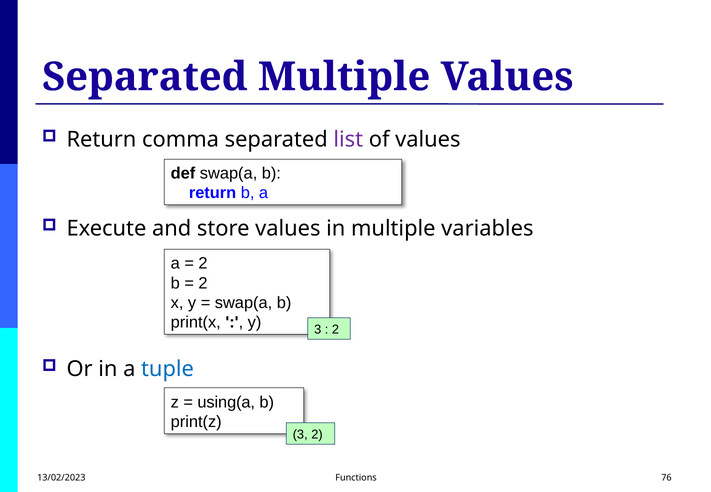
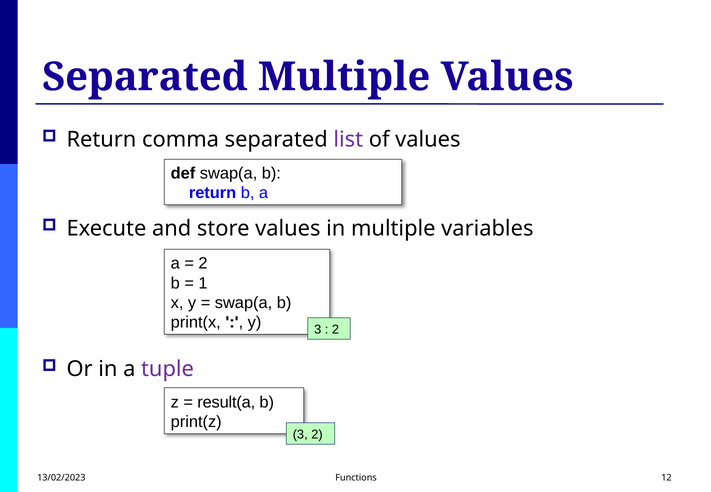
2 at (203, 283): 2 -> 1
tuple colour: blue -> purple
using(a: using(a -> result(a
76: 76 -> 12
